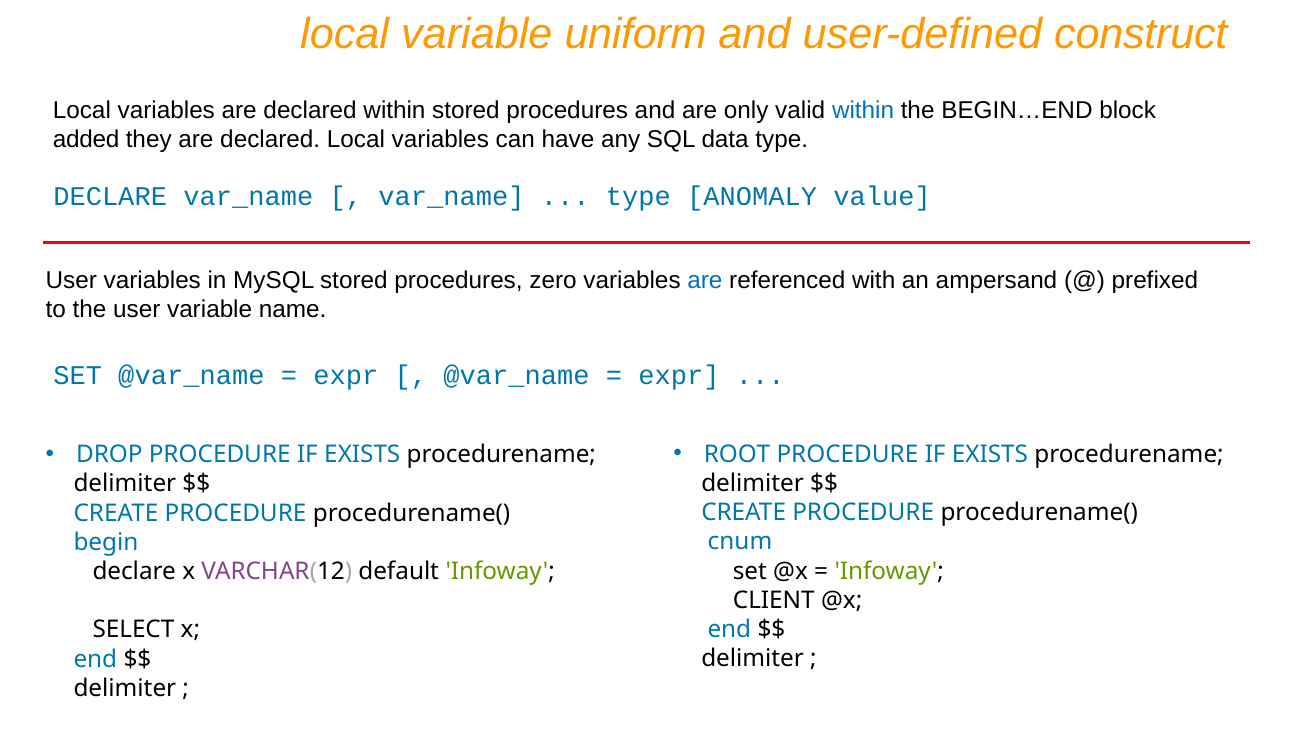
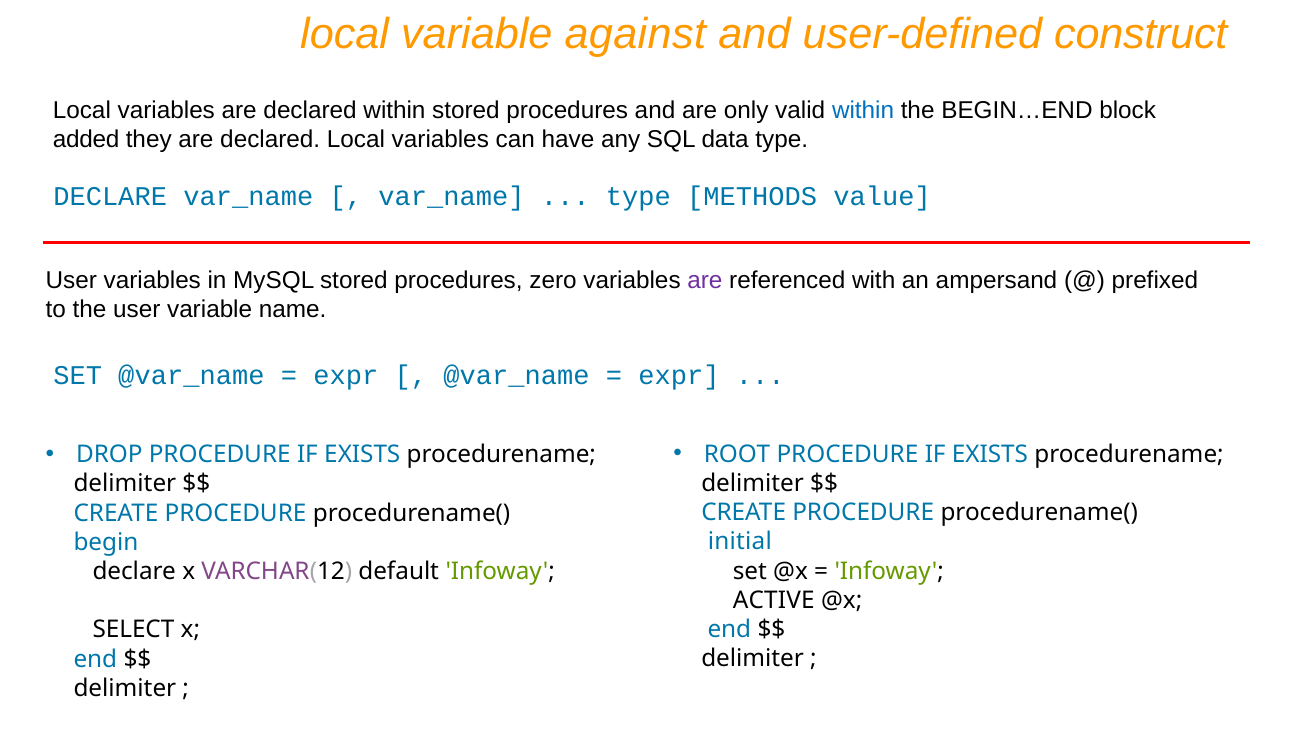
uniform: uniform -> against
ANOMALY: ANOMALY -> METHODS
are at (705, 280) colour: blue -> purple
cnum: cnum -> initial
CLIENT: CLIENT -> ACTIVE
